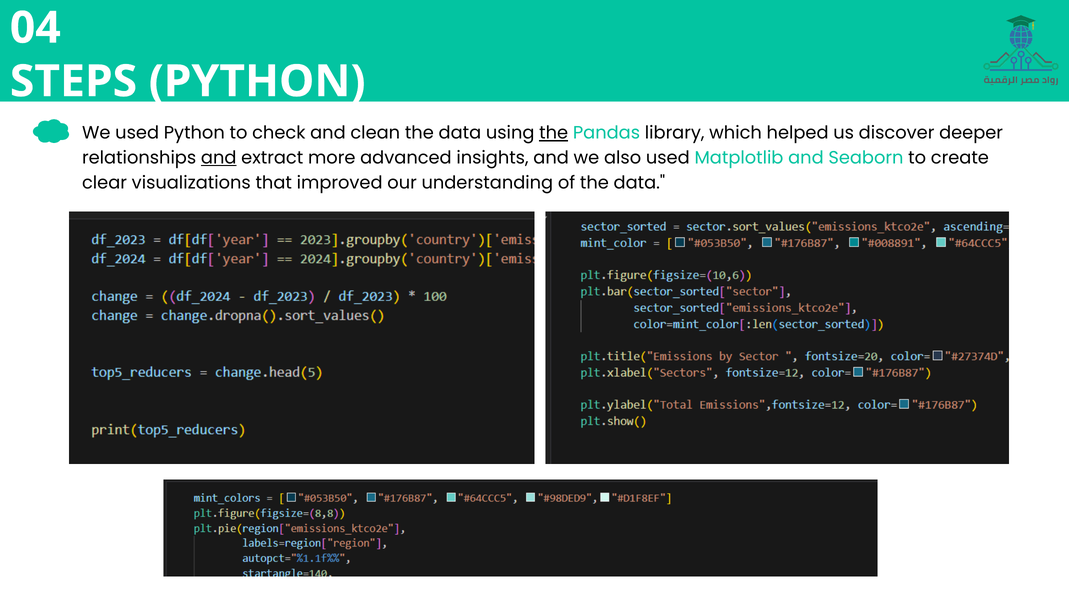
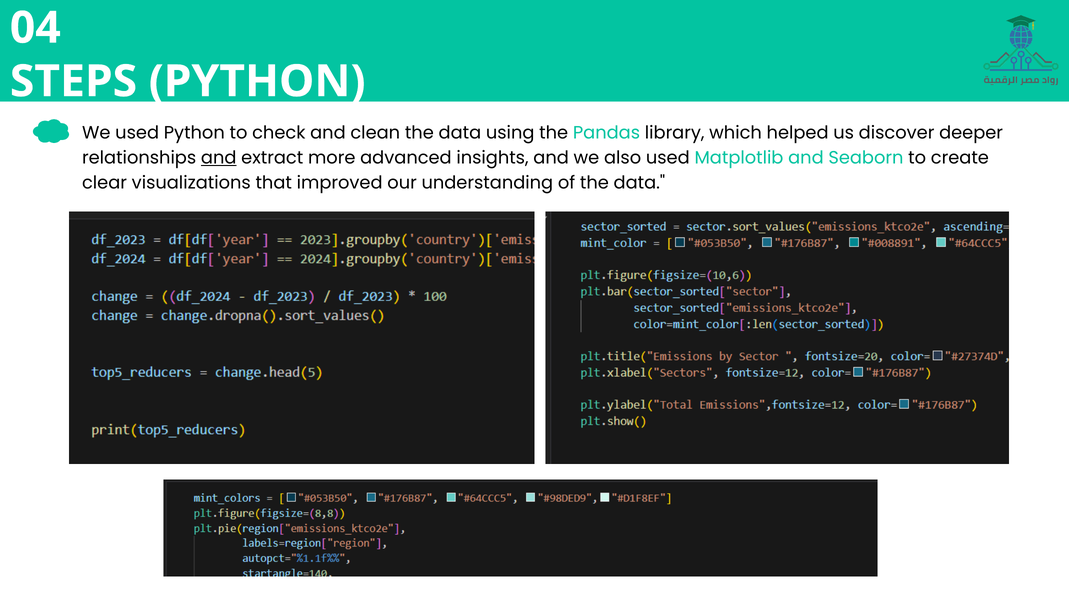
the at (554, 133) underline: present -> none
